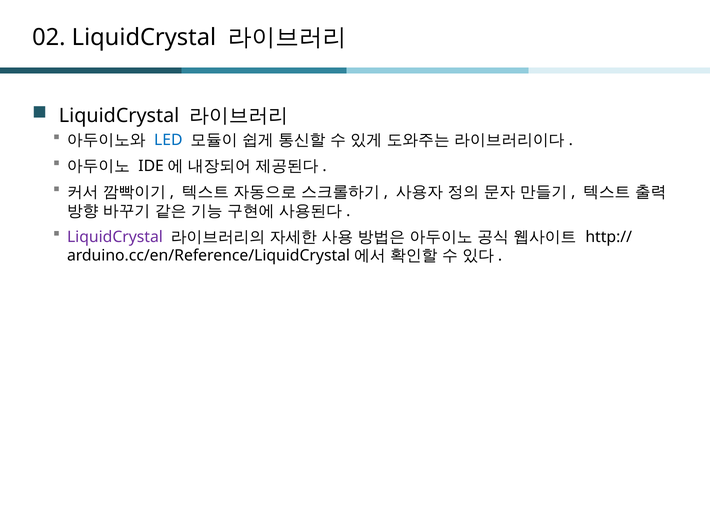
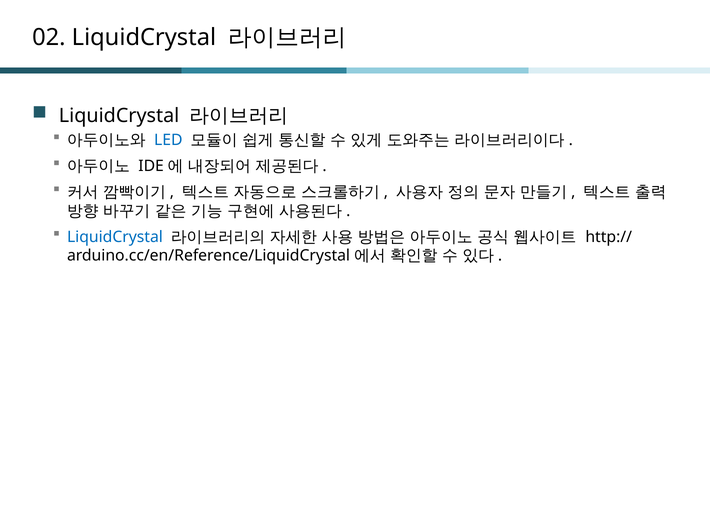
LiquidCrystal at (115, 237) colour: purple -> blue
